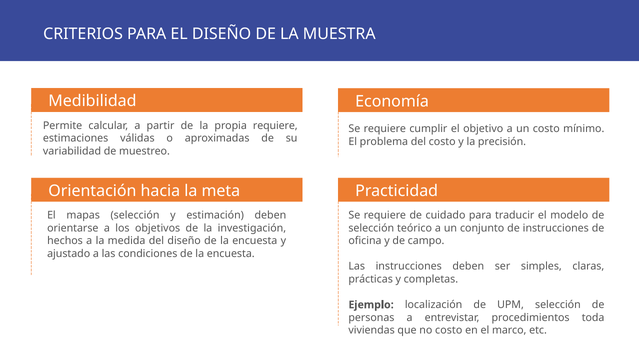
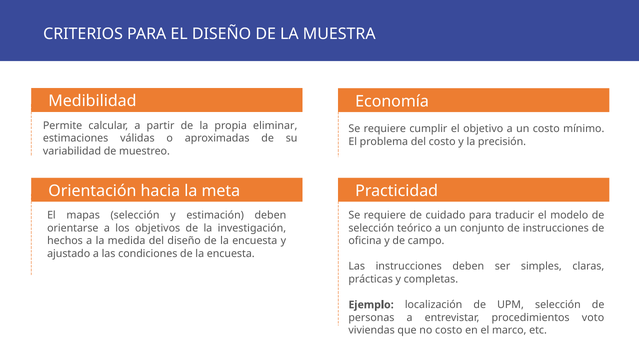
propia requiere: requiere -> eliminar
toda: toda -> voto
